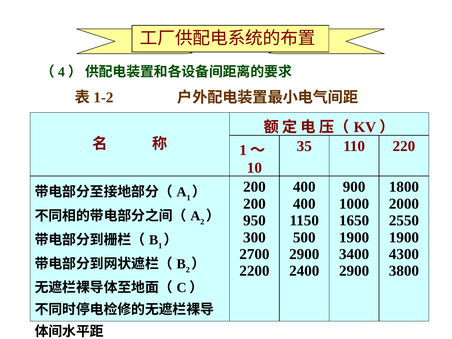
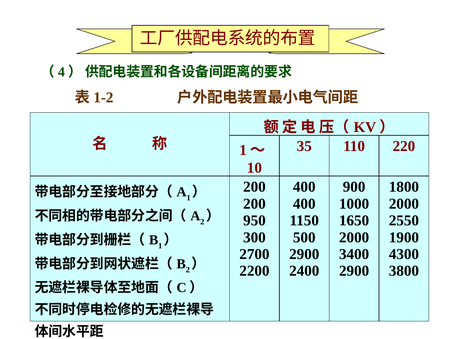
1900 at (354, 237): 1900 -> 2000
